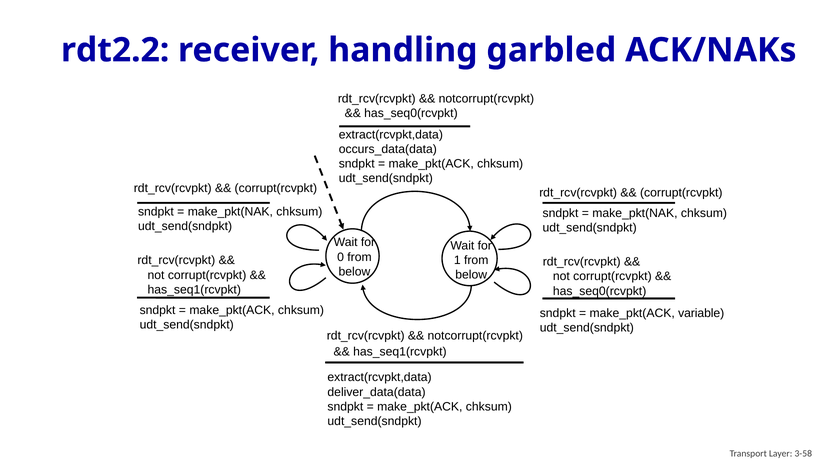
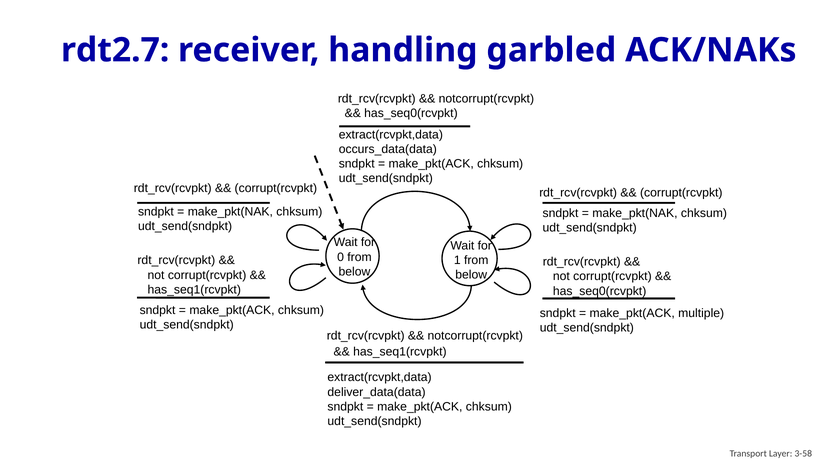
rdt2.2: rdt2.2 -> rdt2.7
variable: variable -> multiple
